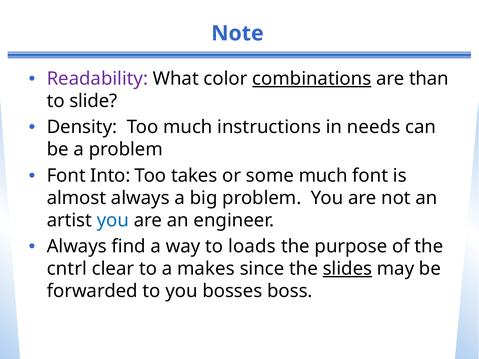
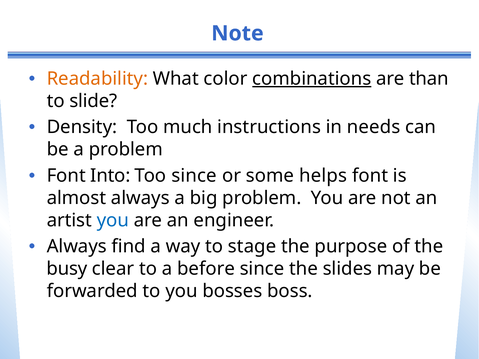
Readability colour: purple -> orange
Too takes: takes -> since
some much: much -> helps
loads: loads -> stage
cntrl: cntrl -> busy
makes: makes -> before
slides underline: present -> none
